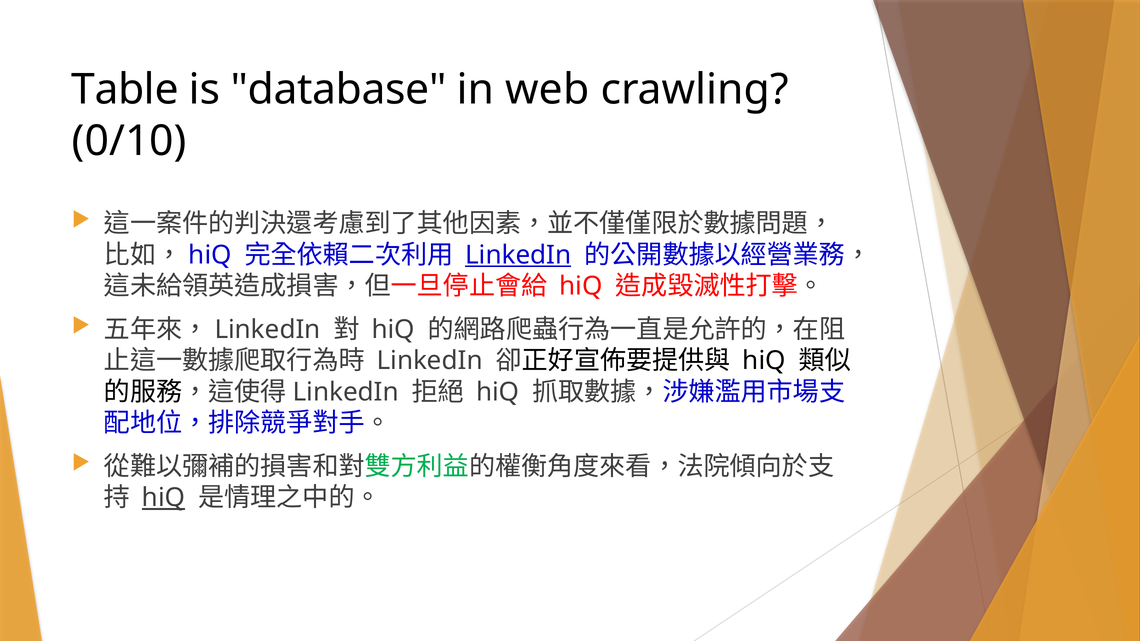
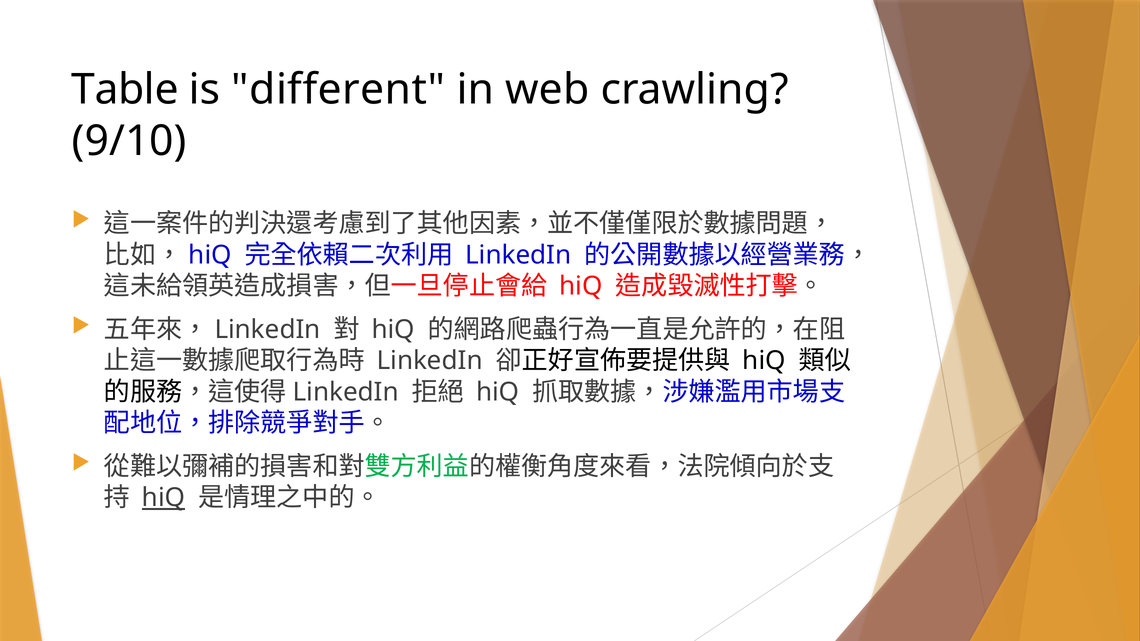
database: database -> different
0/10: 0/10 -> 9/10
LinkedIn at (518, 255) underline: present -> none
